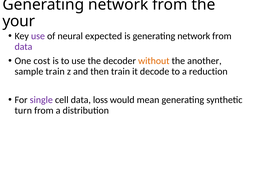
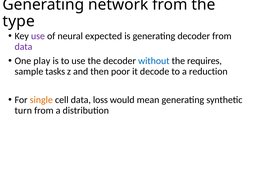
your: your -> type
is generating network: network -> decoder
cost: cost -> play
without colour: orange -> blue
another: another -> requires
sample train: train -> tasks
then train: train -> poor
single colour: purple -> orange
